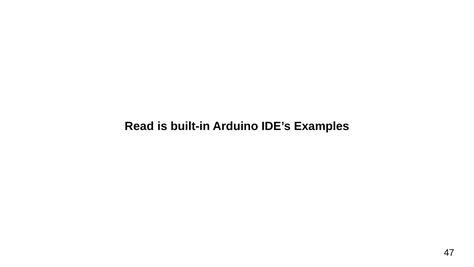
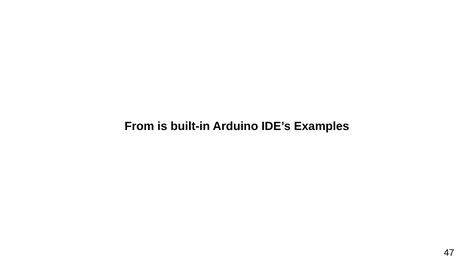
Read: Read -> From
